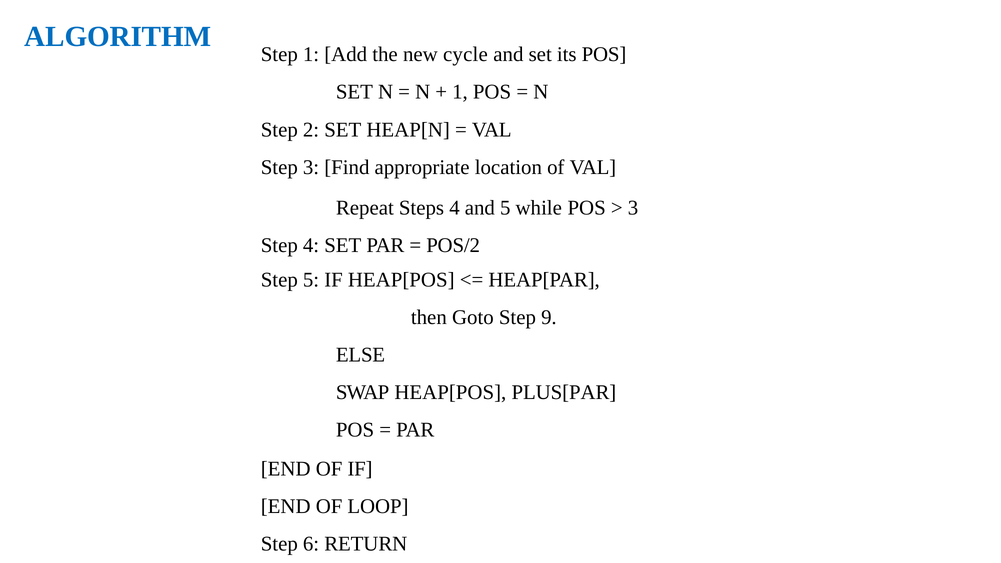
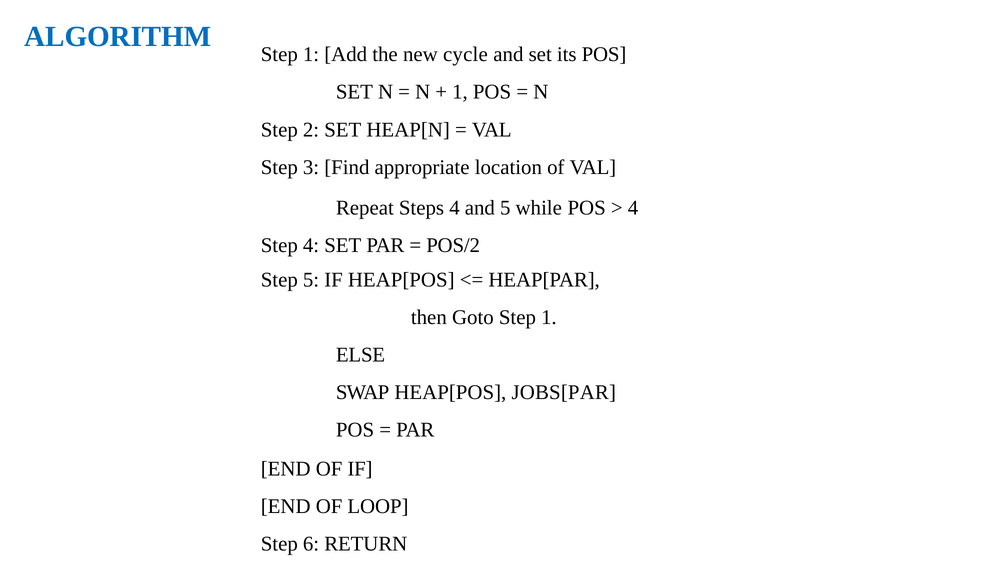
3 at (633, 208): 3 -> 4
Goto Step 9: 9 -> 1
PLUS[PAR: PLUS[PAR -> JOBS[PAR
